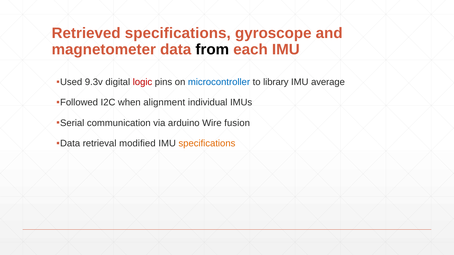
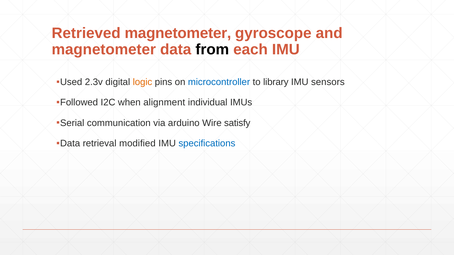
Retrieved specifications: specifications -> magnetometer
9.3v: 9.3v -> 2.3v
logic colour: red -> orange
average: average -> sensors
fusion: fusion -> satisfy
specifications at (207, 144) colour: orange -> blue
